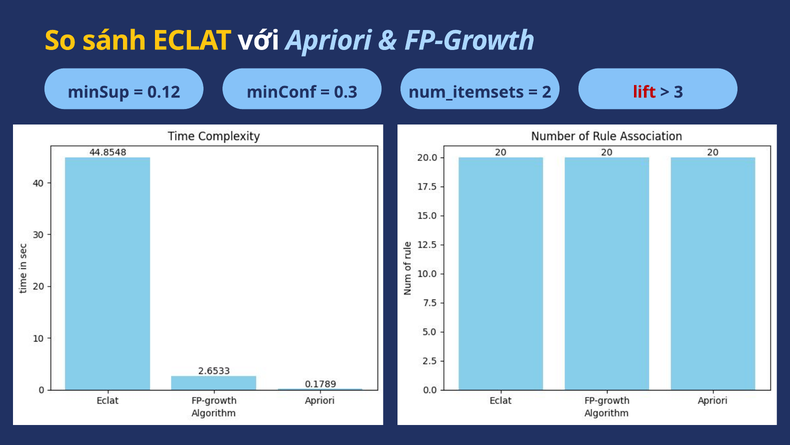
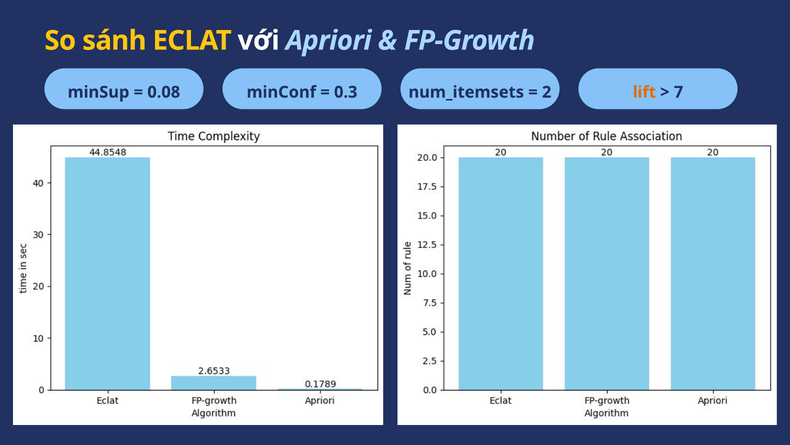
0.12: 0.12 -> 0.08
lift colour: red -> orange
3: 3 -> 7
